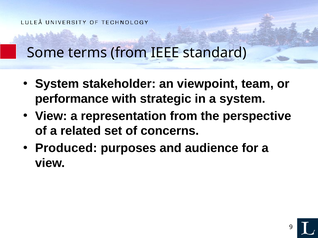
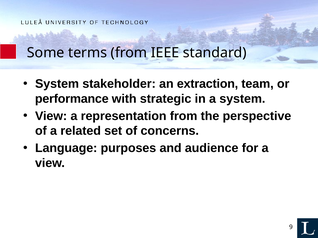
viewpoint: viewpoint -> extraction
Produced: Produced -> Language
